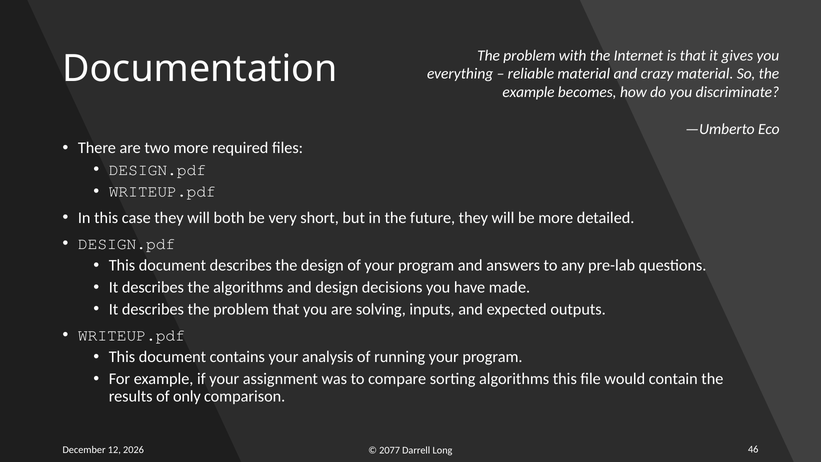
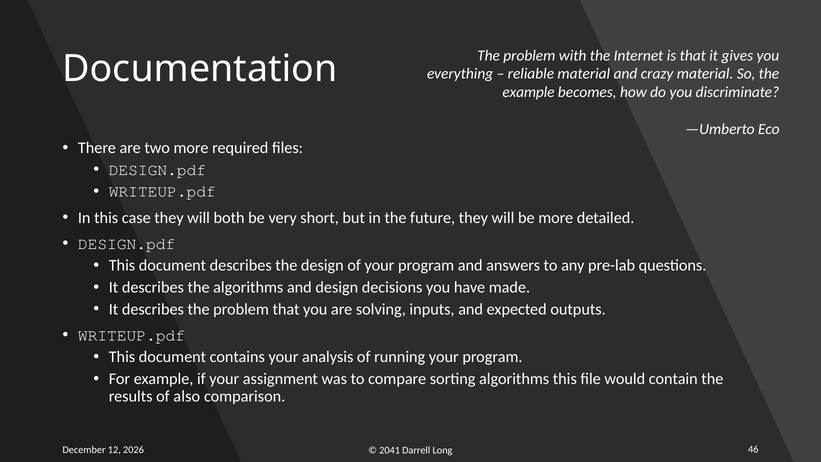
only: only -> also
2077: 2077 -> 2041
